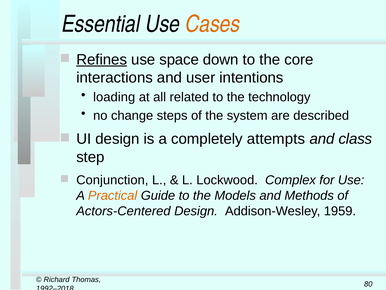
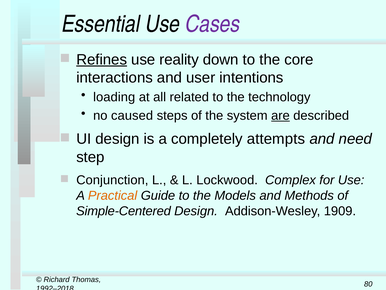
Cases colour: orange -> purple
space: space -> reality
change: change -> caused
are underline: none -> present
class: class -> need
Actors-Centered: Actors-Centered -> Simple-Centered
1959: 1959 -> 1909
